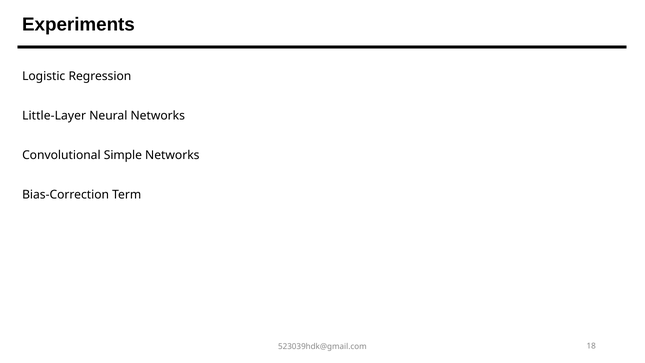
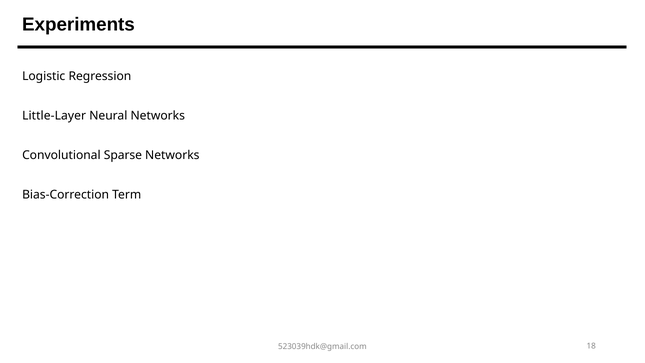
Simple: Simple -> Sparse
